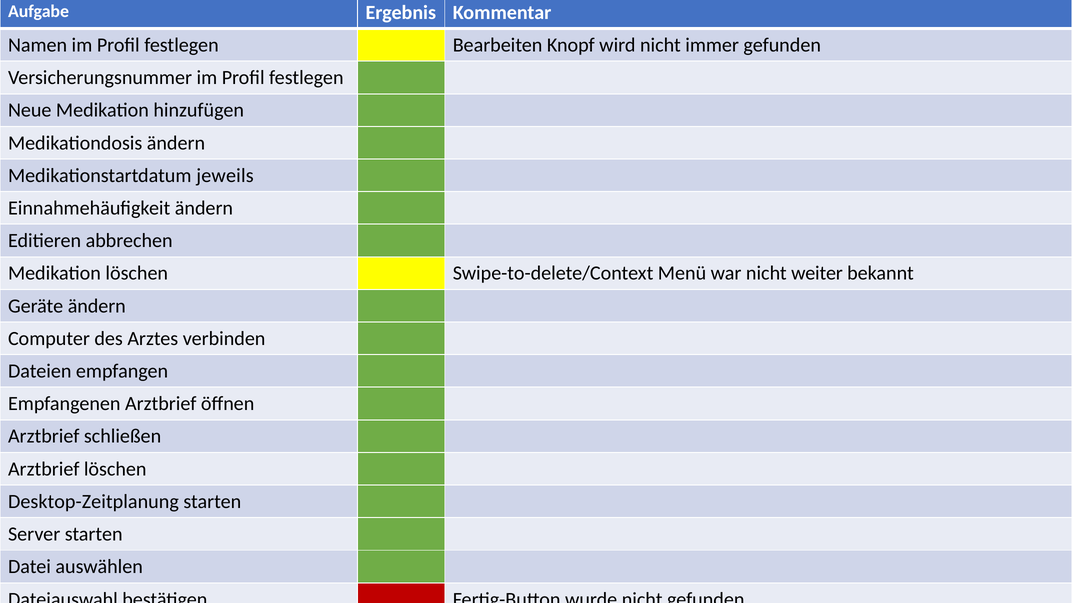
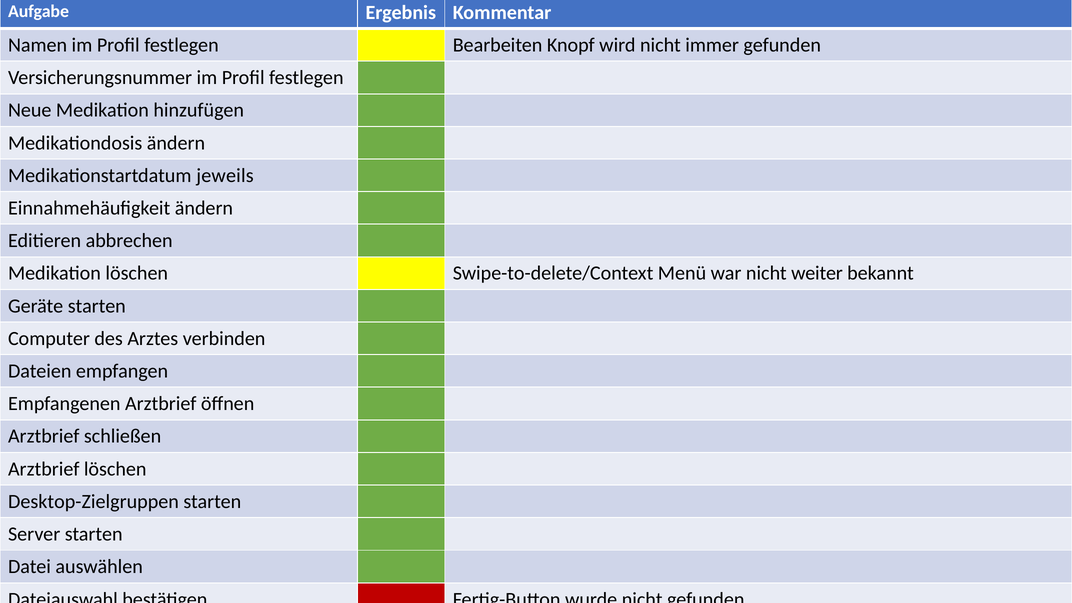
Geräte ändern: ändern -> starten
Desktop-Zeitplanung: Desktop-Zeitplanung -> Desktop-Zielgruppen
